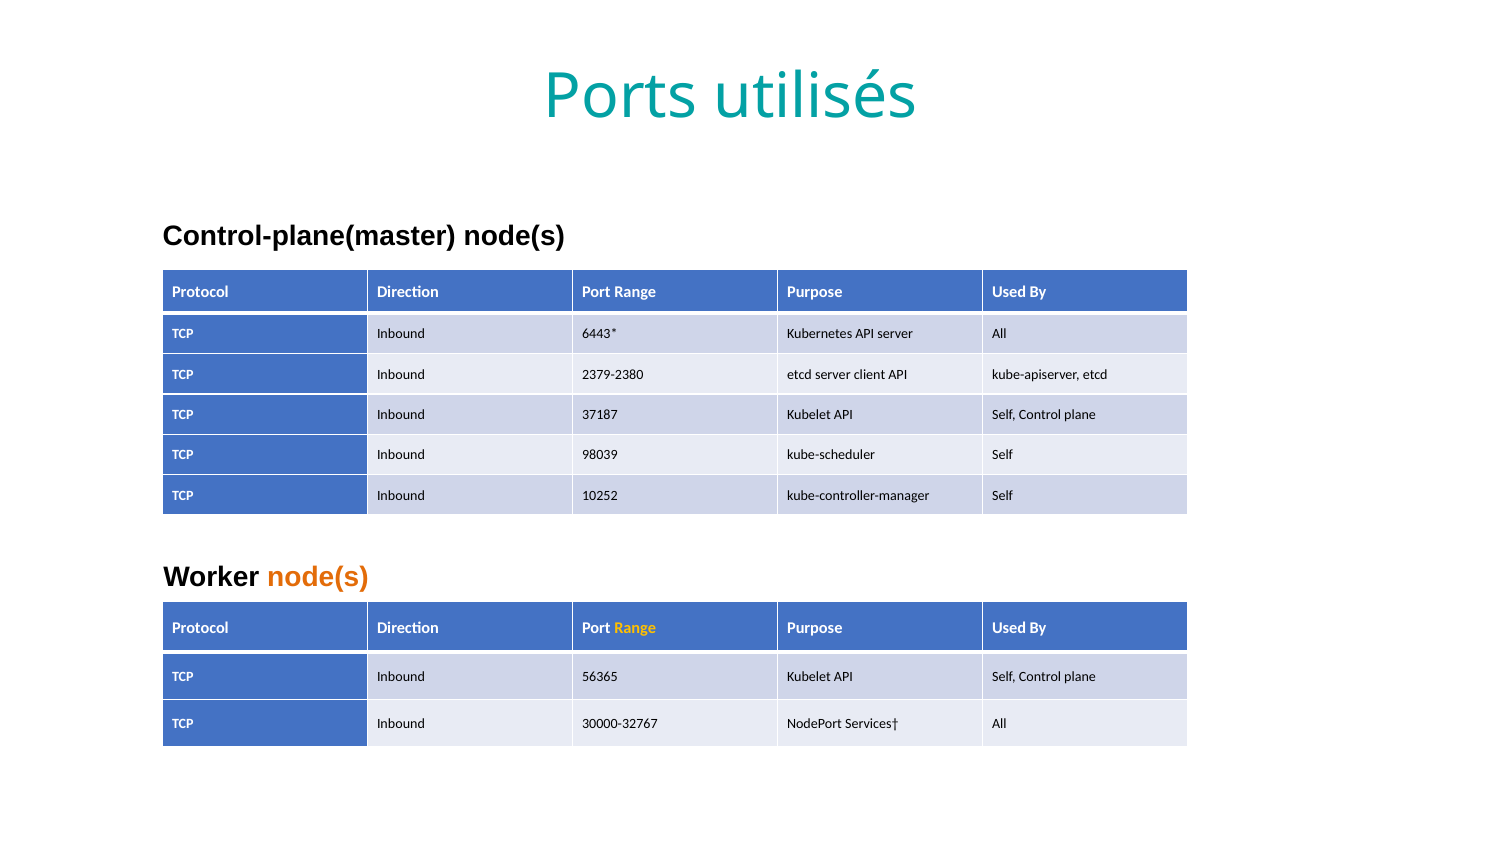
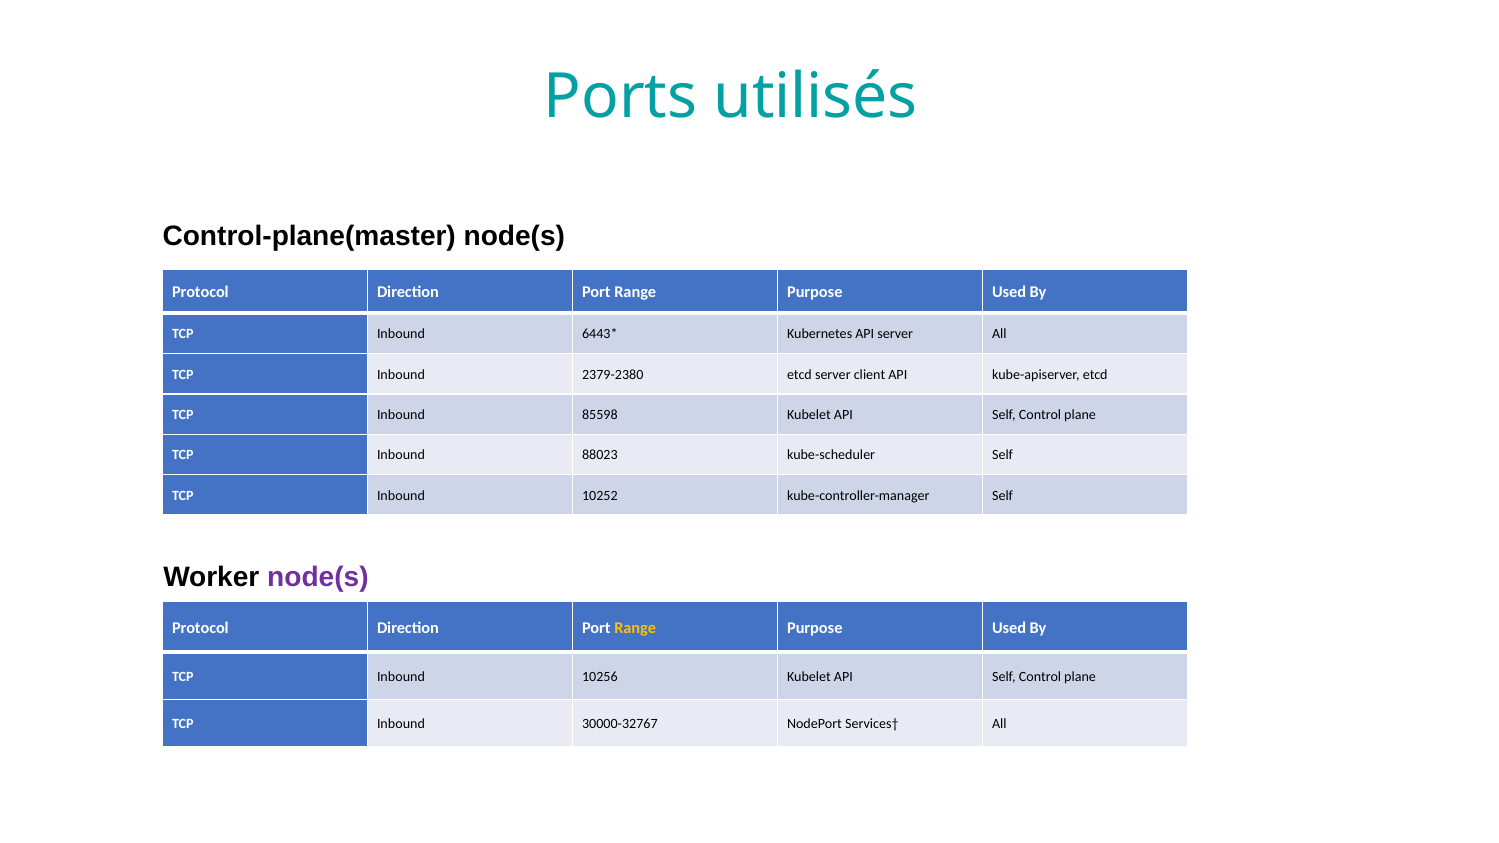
37187: 37187 -> 85598
98039: 98039 -> 88023
node(s at (318, 578) colour: orange -> purple
56365: 56365 -> 10256
